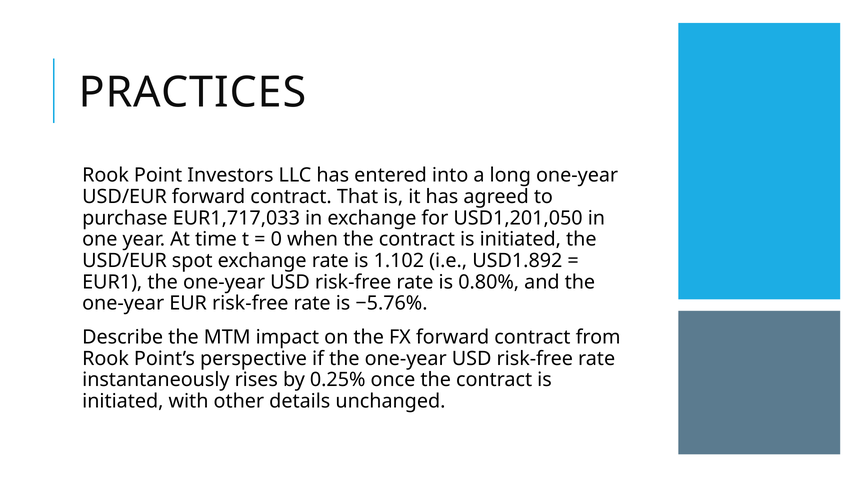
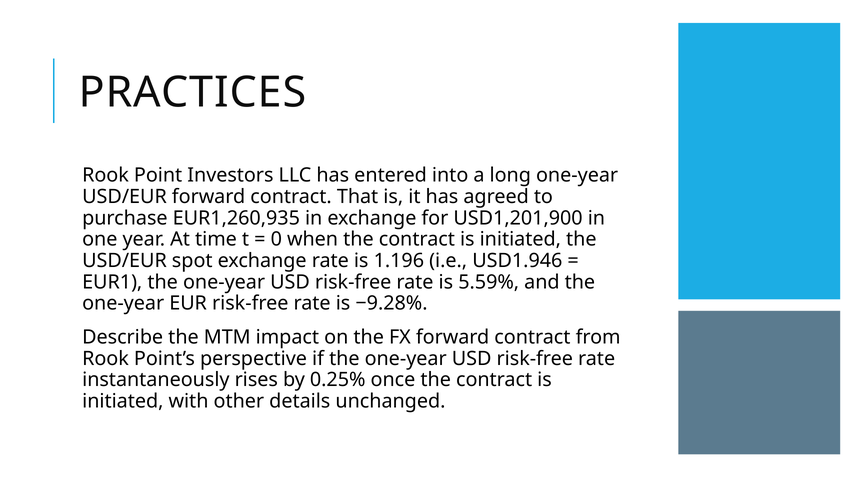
EUR1,717,033: EUR1,717,033 -> EUR1,260,935
USD1,201,050: USD1,201,050 -> USD1,201,900
1.102: 1.102 -> 1.196
USD1.892: USD1.892 -> USD1.946
0.80%: 0.80% -> 5.59%
−5.76%: −5.76% -> −9.28%
